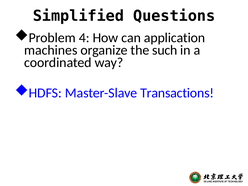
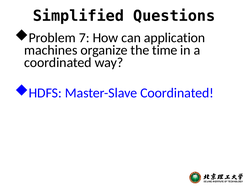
4: 4 -> 7
such: such -> time
Master-Slave Transactions: Transactions -> Coordinated
